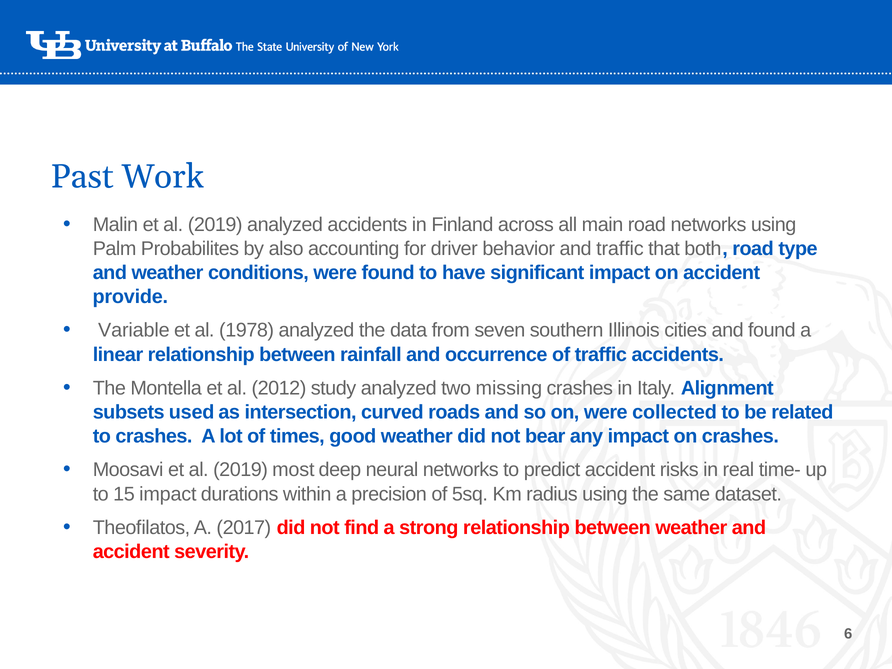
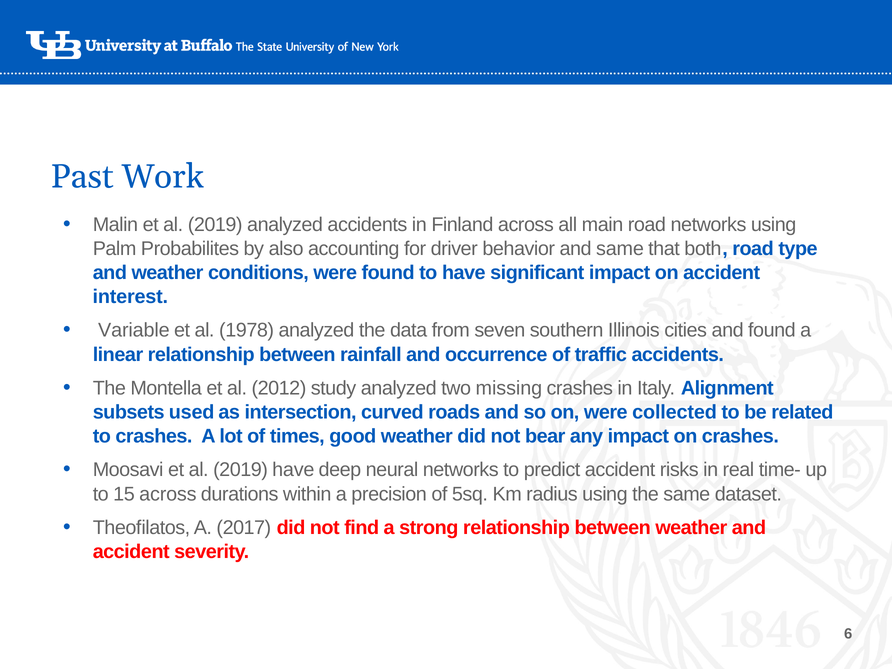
and traffic: traffic -> same
provide: provide -> interest
2019 most: most -> have
15 impact: impact -> across
